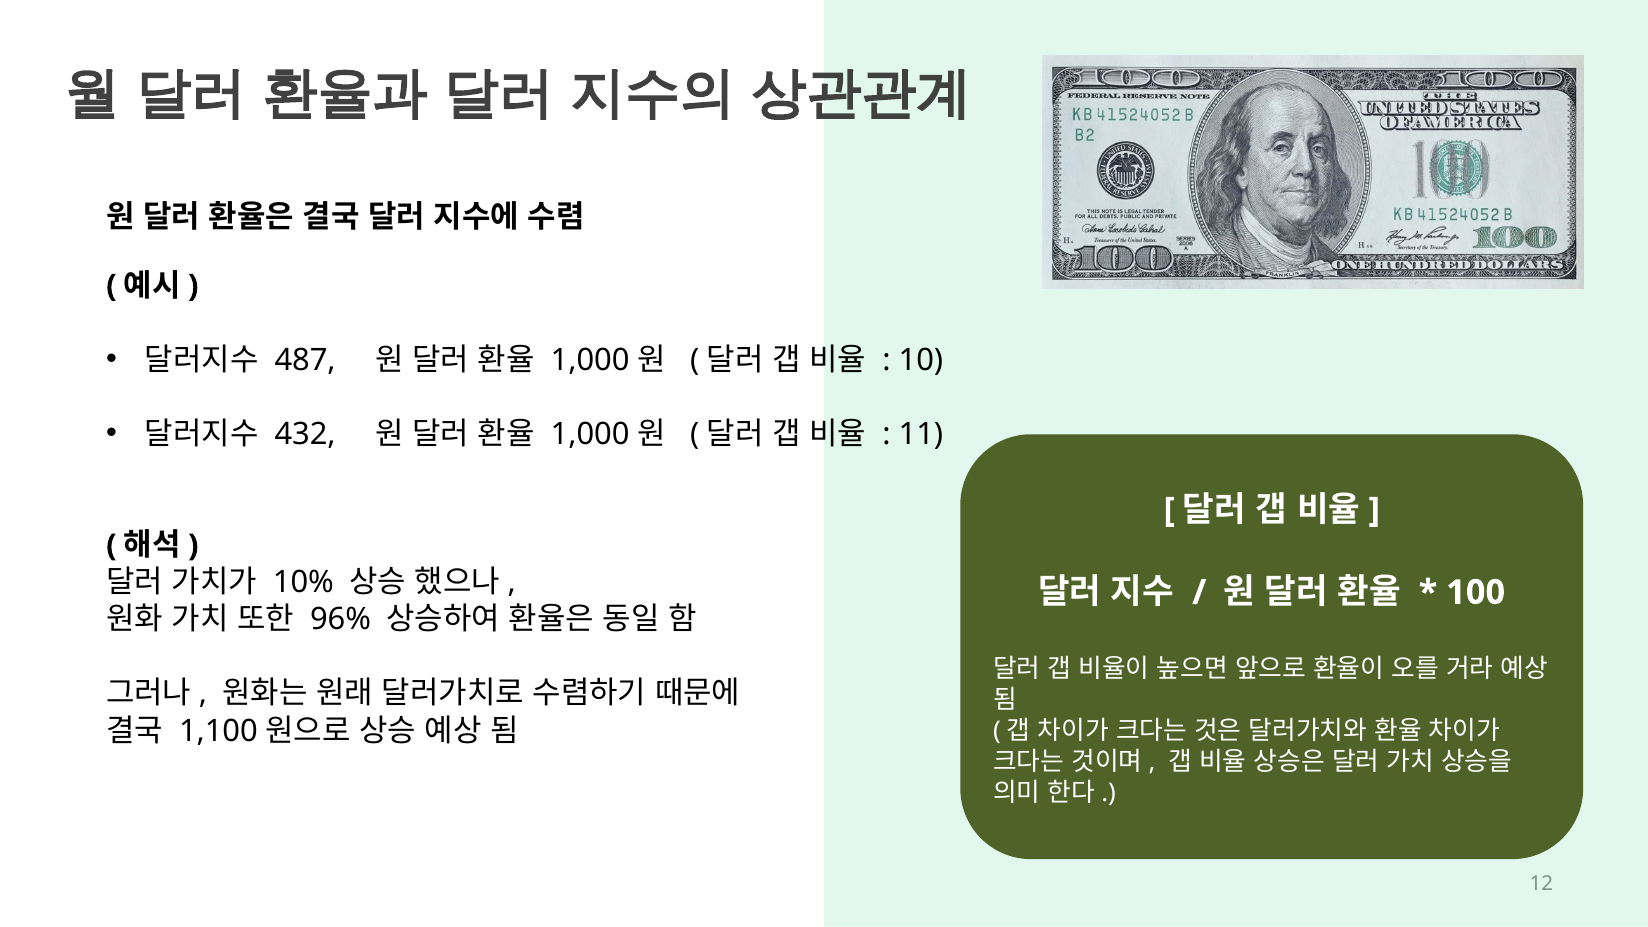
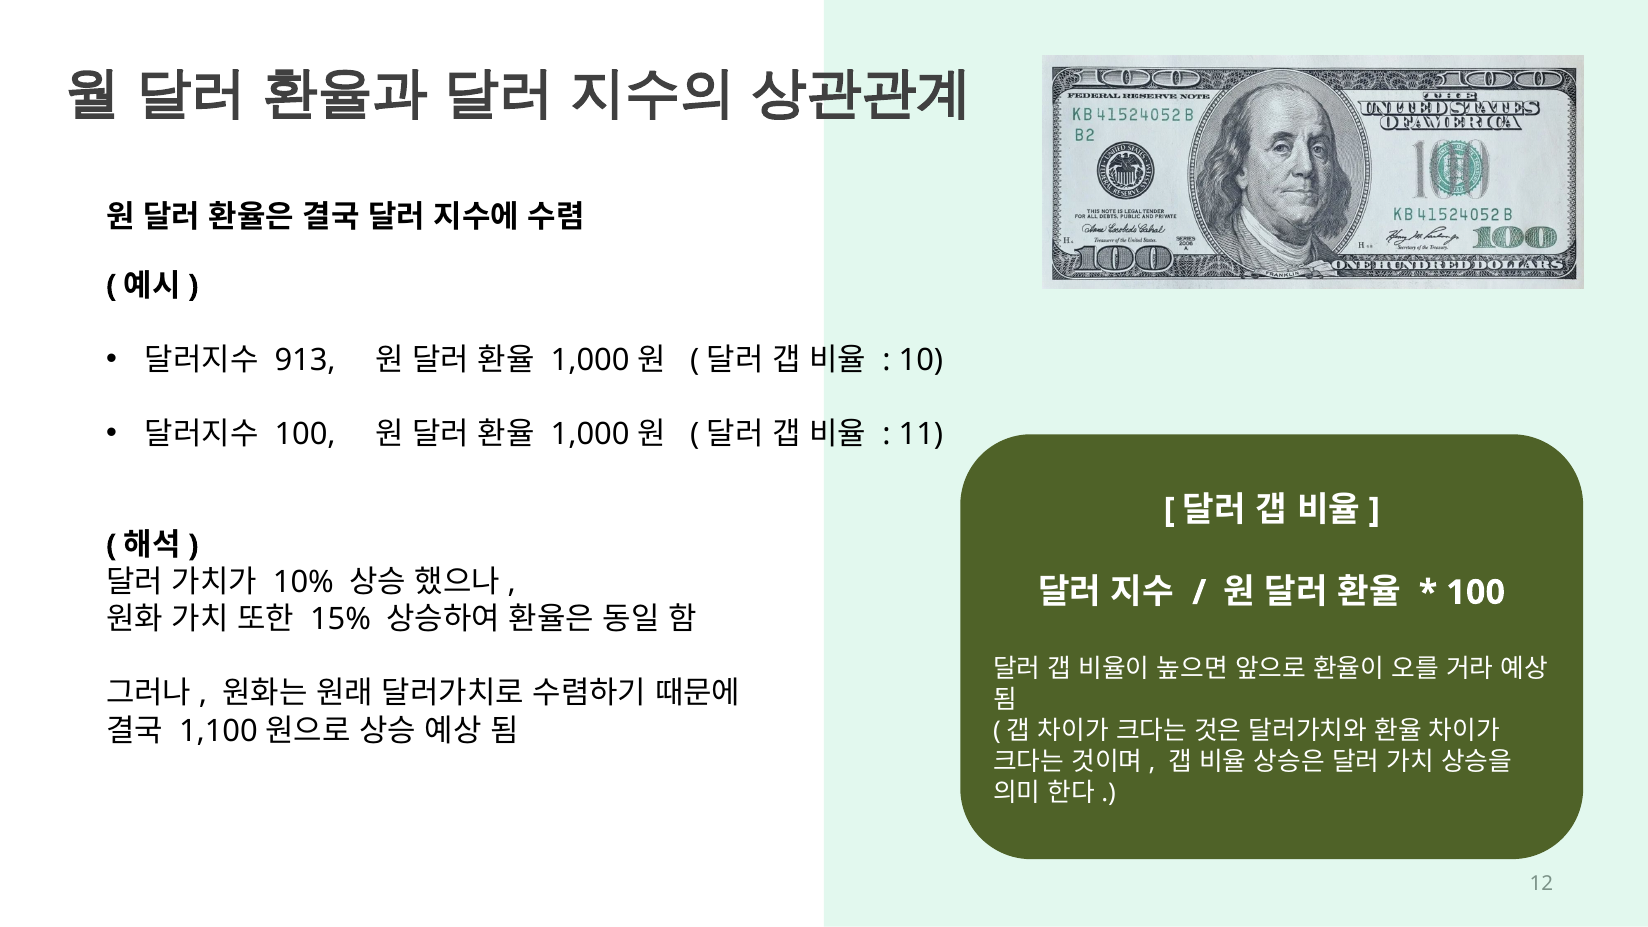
487: 487 -> 913
432 at (305, 434): 432 -> 100
96%: 96% -> 15%
